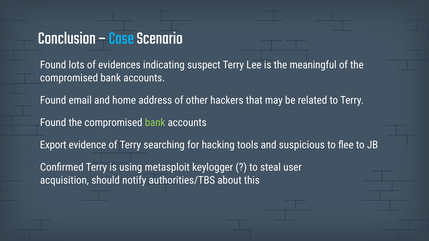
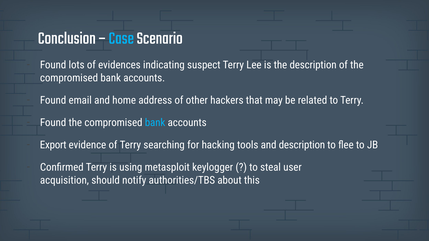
the meaningful: meaningful -> description
bank at (155, 123) colour: light green -> light blue
and suspicious: suspicious -> description
